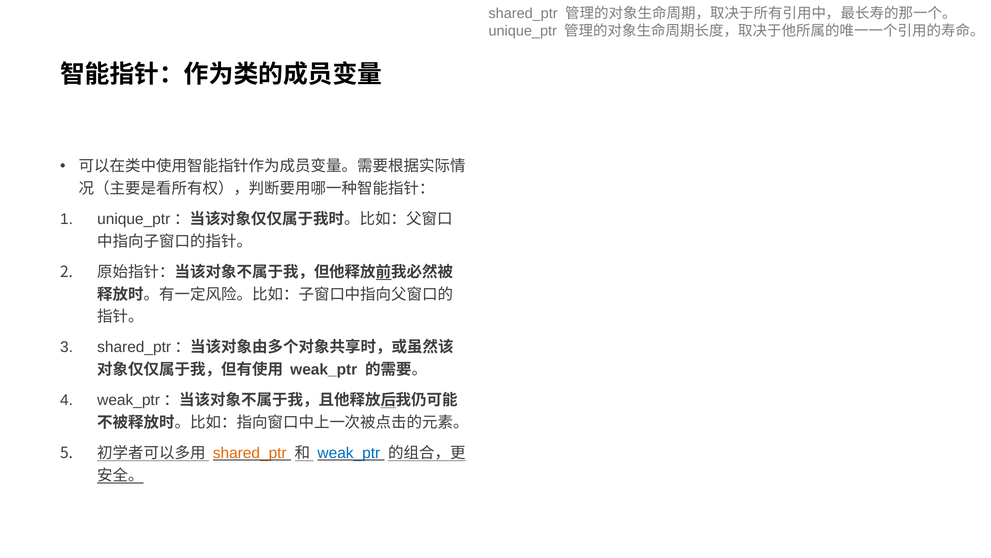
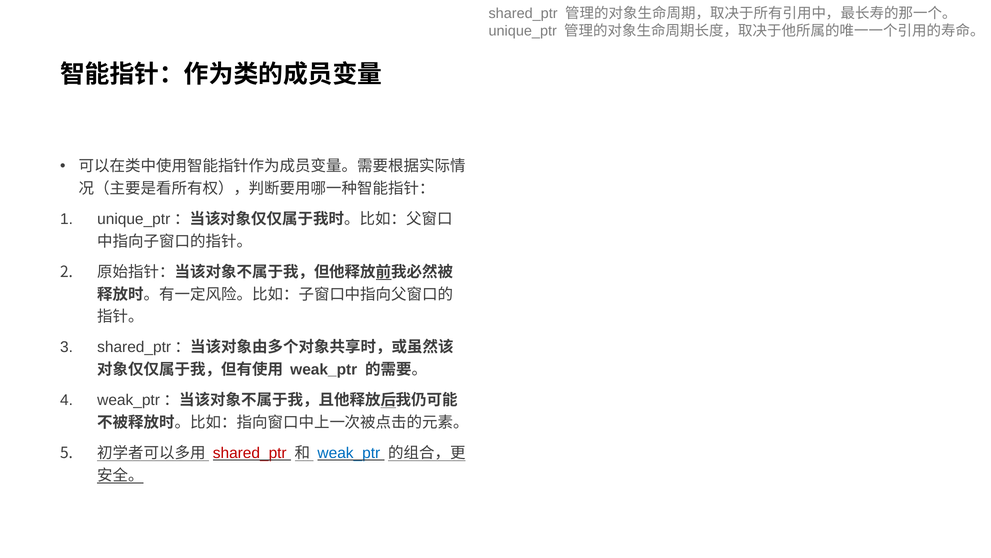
shared_ptr at (250, 453) colour: orange -> red
